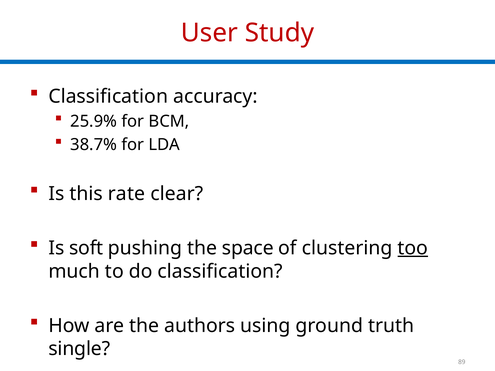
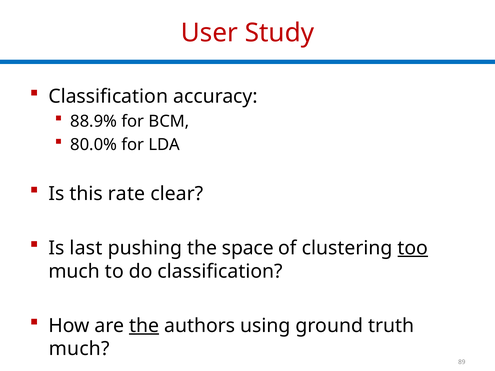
25.9%: 25.9% -> 88.9%
38.7%: 38.7% -> 80.0%
soft: soft -> last
the at (144, 326) underline: none -> present
single at (79, 349): single -> much
